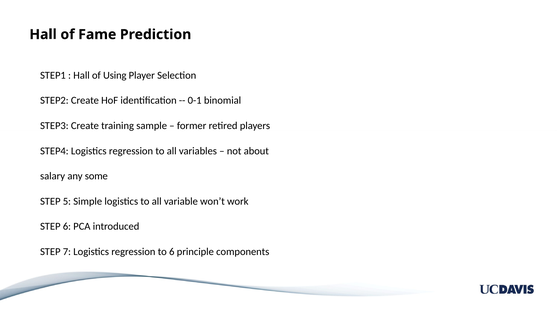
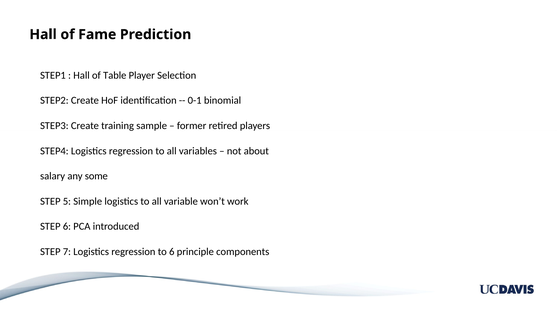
Using: Using -> Table
